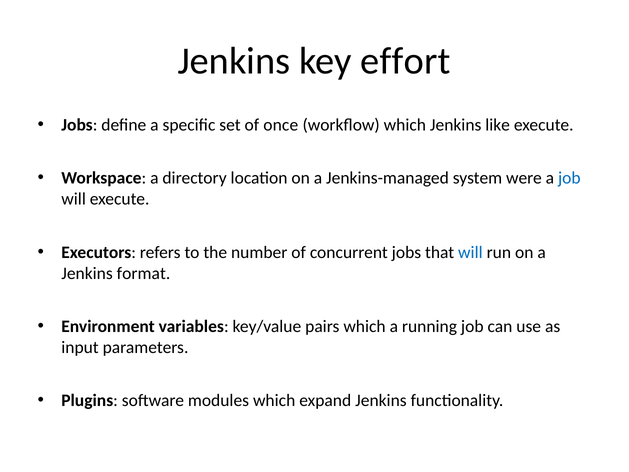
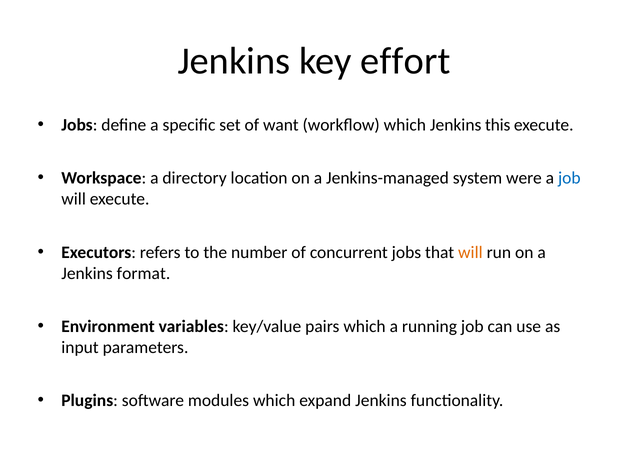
once: once -> want
like: like -> this
will at (470, 252) colour: blue -> orange
